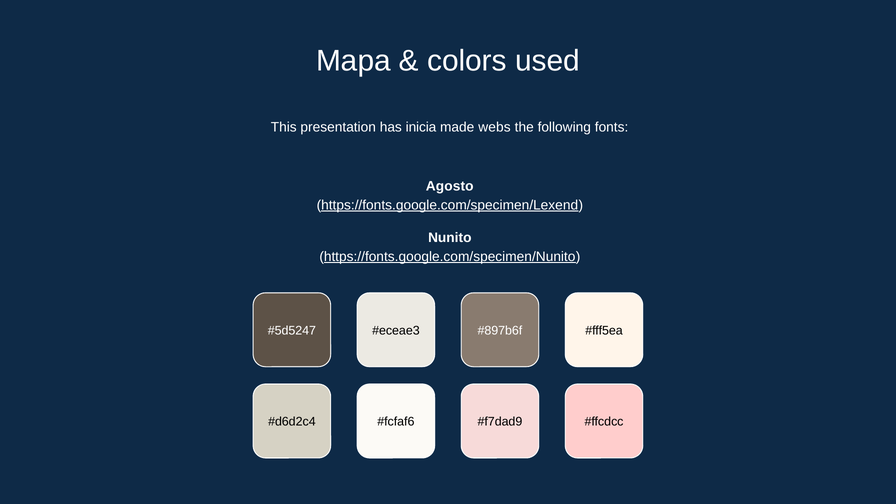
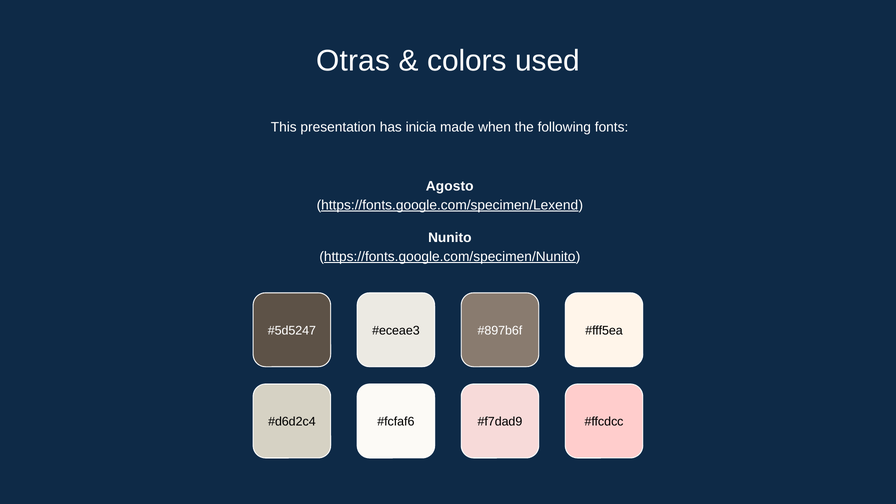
Mapa: Mapa -> Otras
webs: webs -> when
